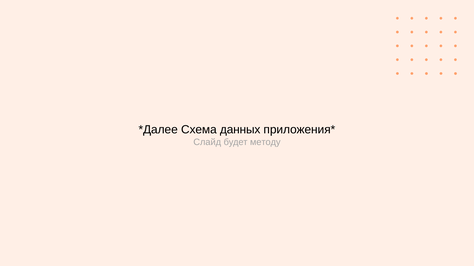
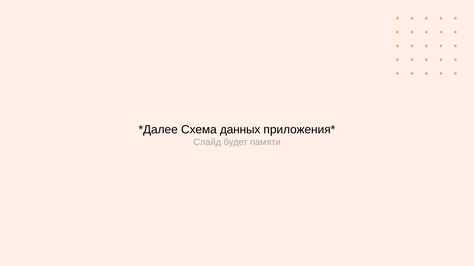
методу: методу -> памяти
